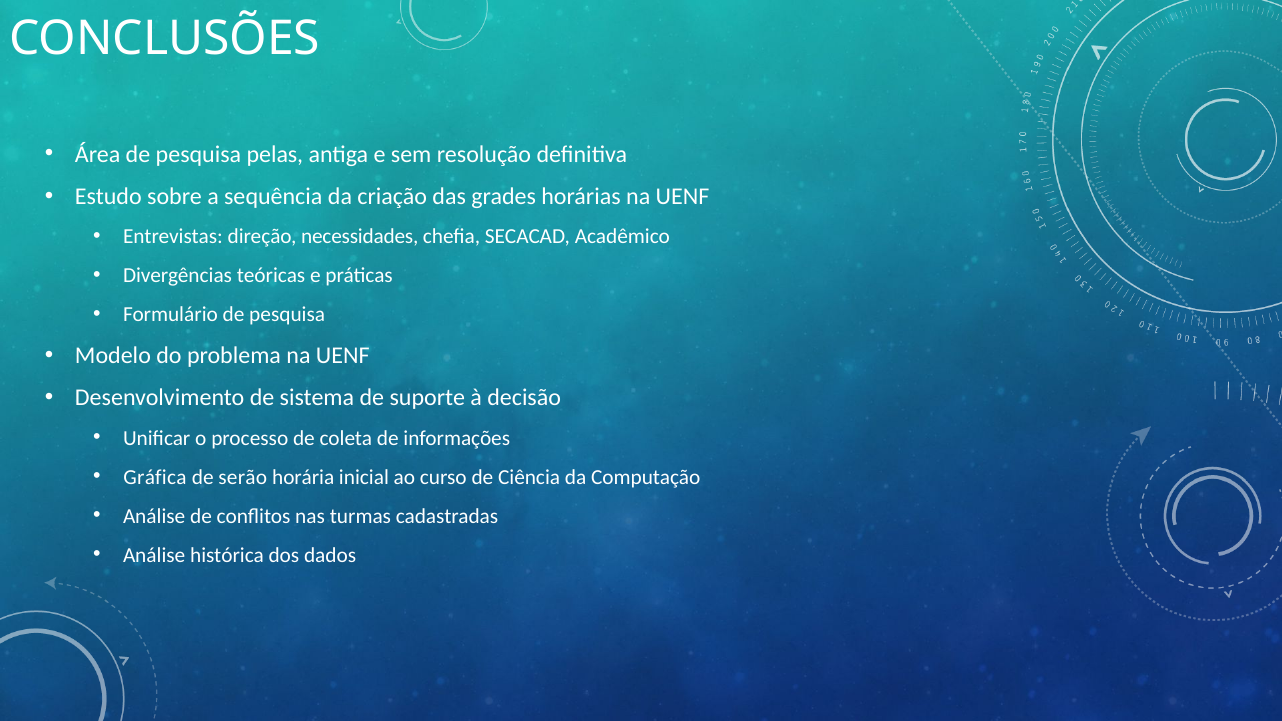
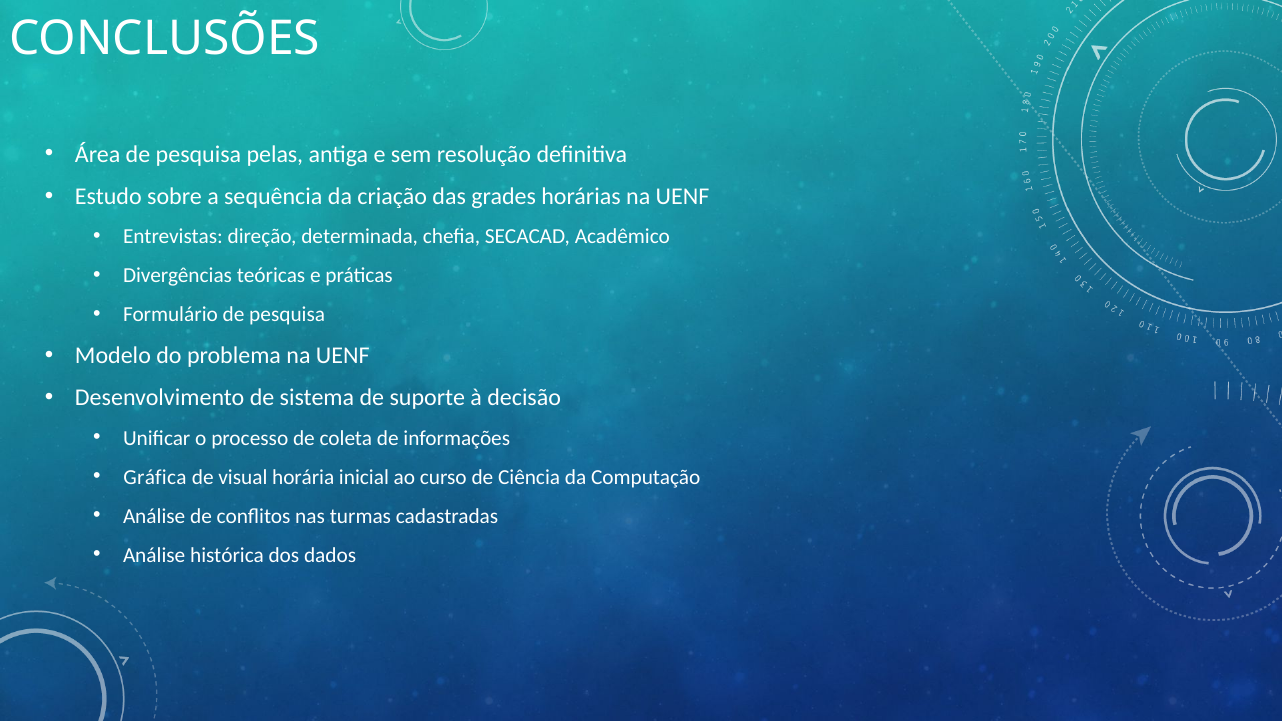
necessidades: necessidades -> determinada
serão: serão -> visual
